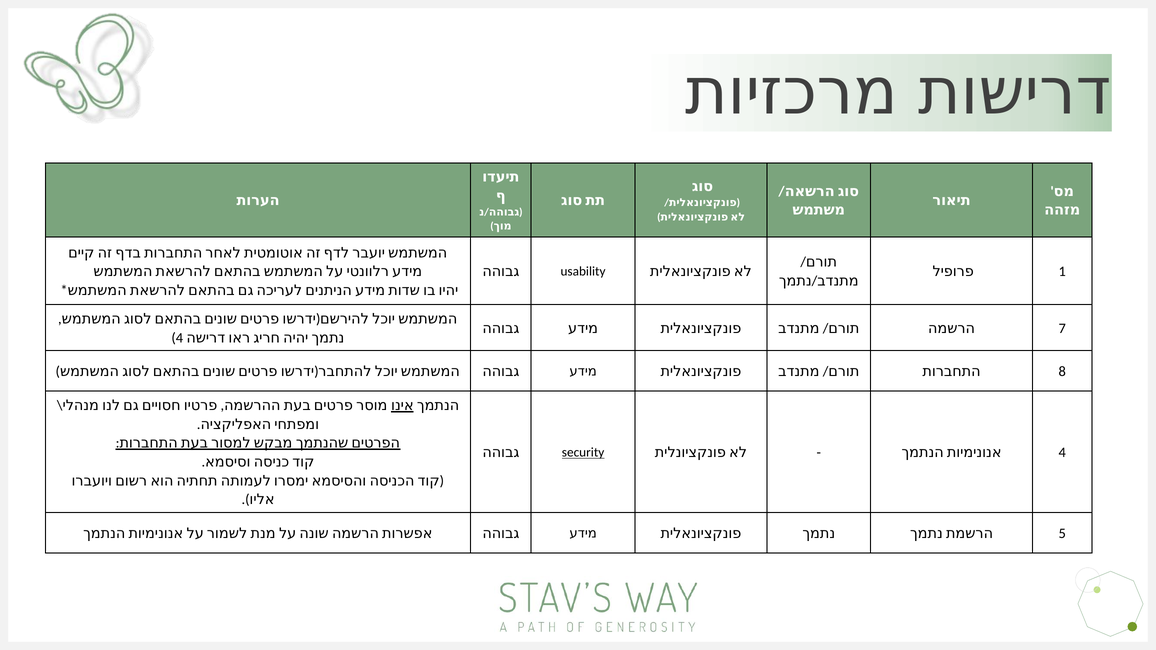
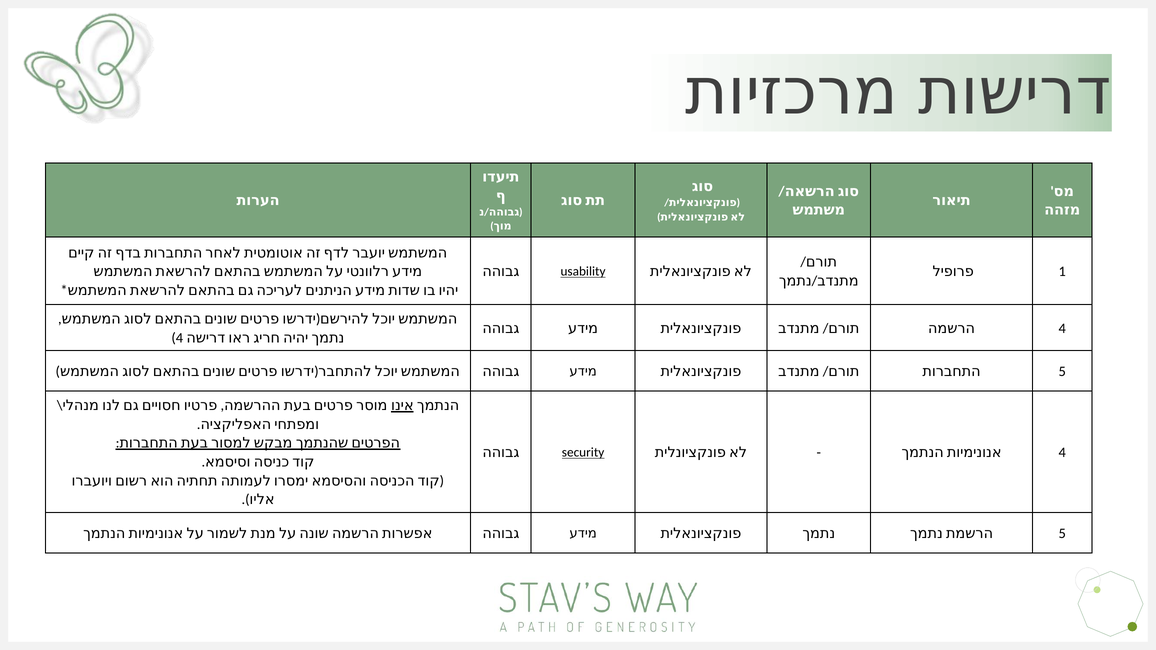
usability underline: none -> present
7 at (1062, 329): 7 -> 4
8 at (1062, 372): 8 -> 5
